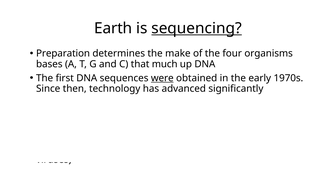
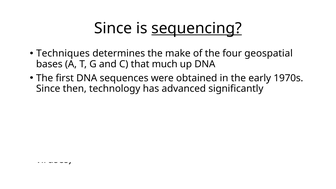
Earth at (113, 28): Earth -> Since
Preparation: Preparation -> Techniques
four organisms: organisms -> geospatial
were underline: present -> none
